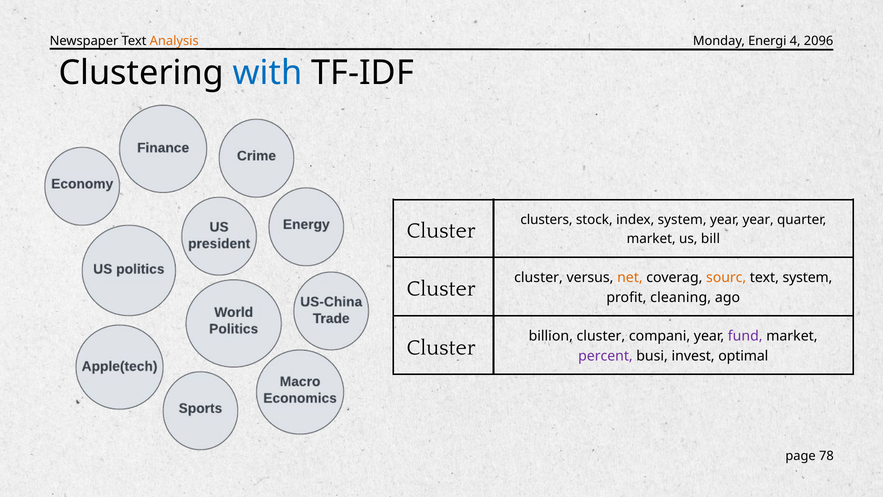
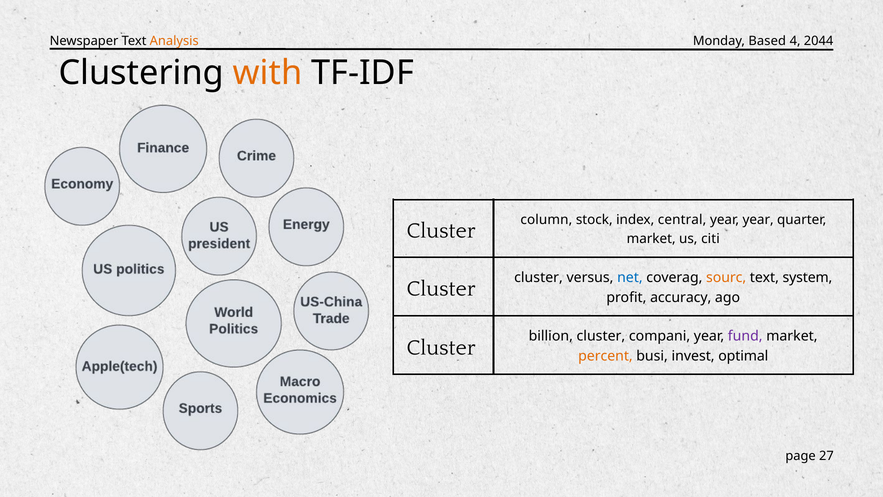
Energi: Energi -> Based
2096: 2096 -> 2044
with colour: blue -> orange
clusters: clusters -> column
index system: system -> central
bill: bill -> citi
net colour: orange -> blue
cleaning: cleaning -> accuracy
percent colour: purple -> orange
78: 78 -> 27
